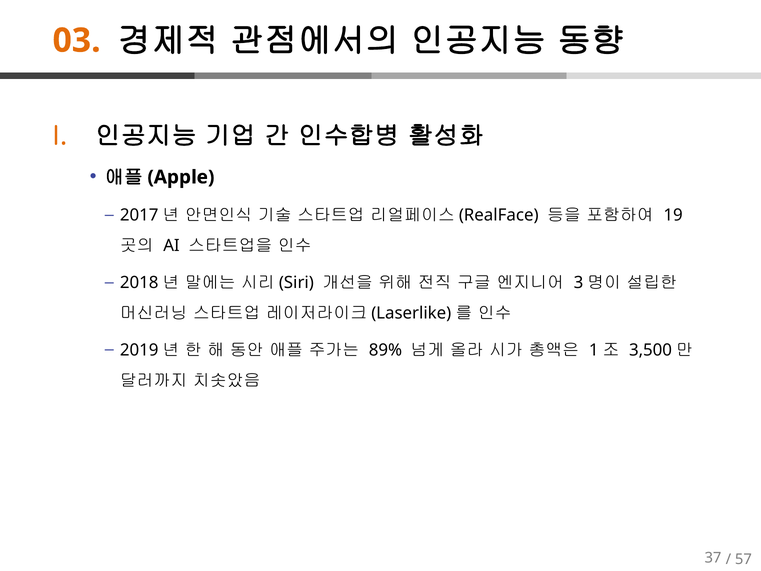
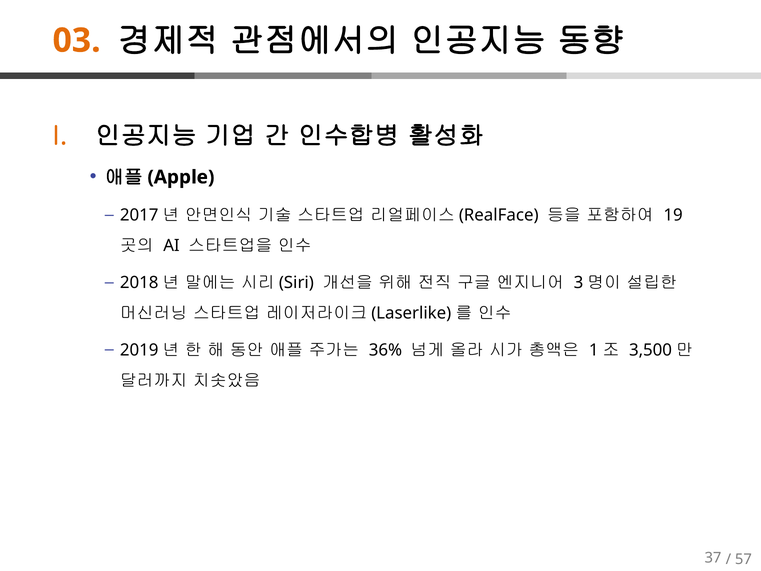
89%: 89% -> 36%
